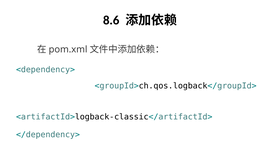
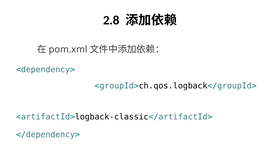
8.6: 8.6 -> 2.8
